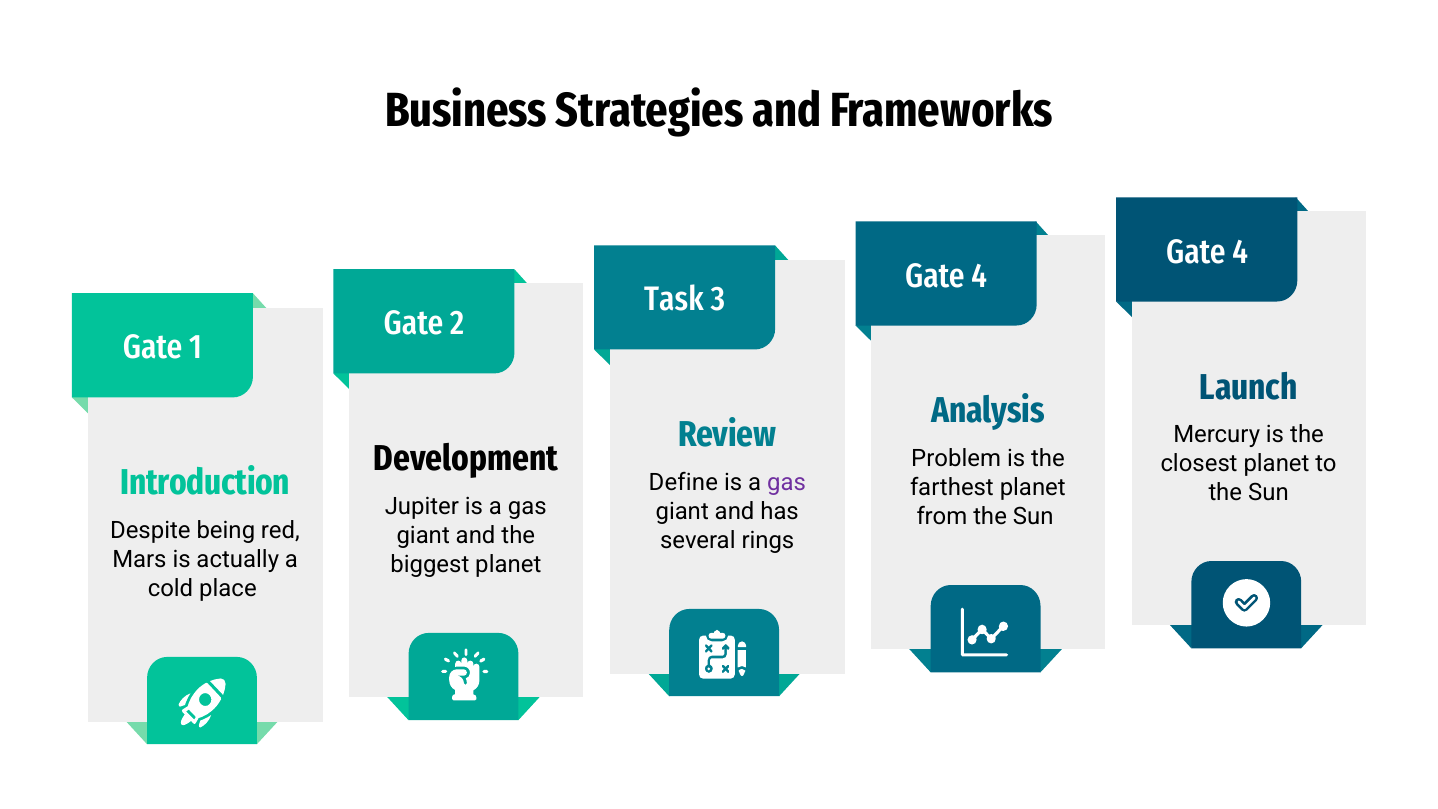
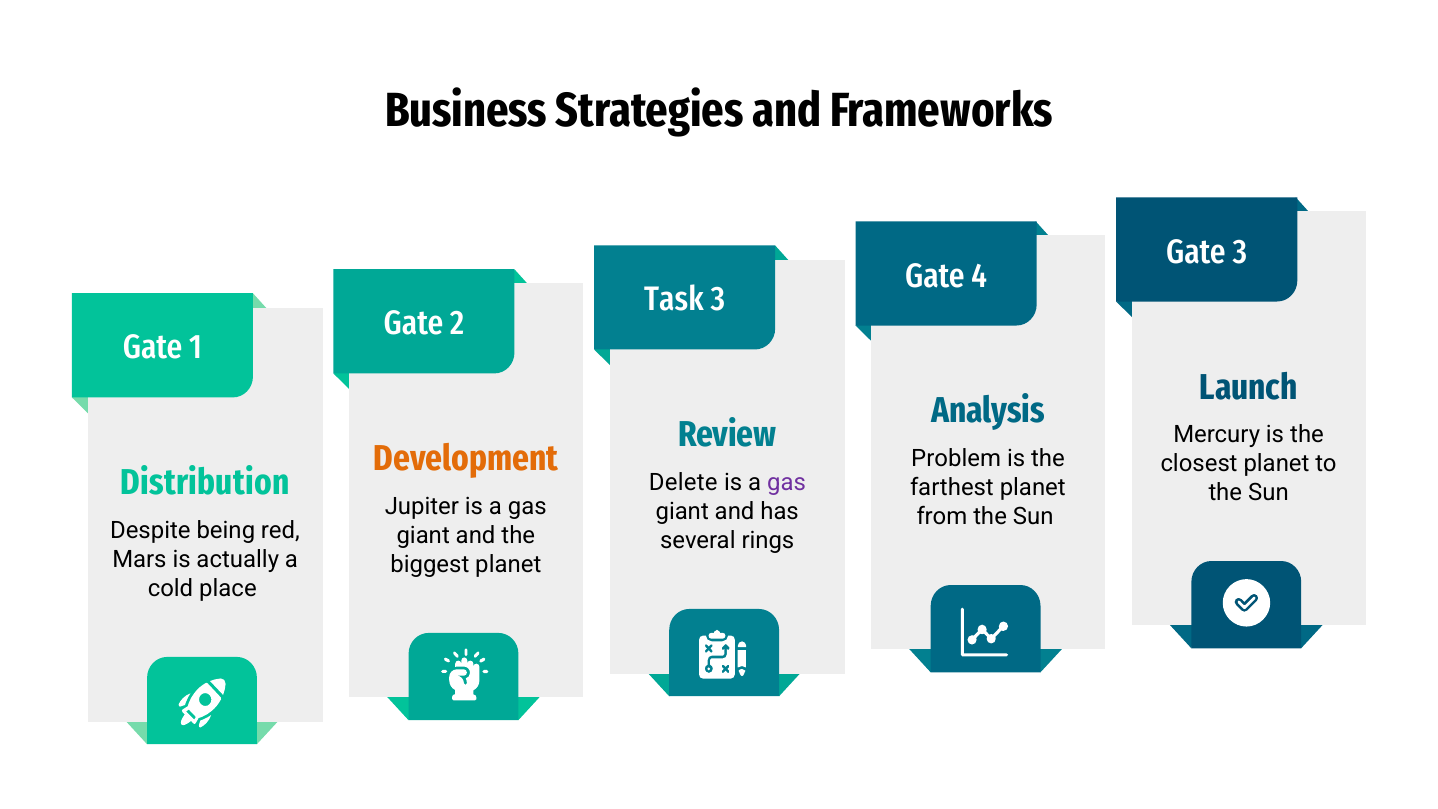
4 at (1240, 252): 4 -> 3
Development colour: black -> orange
Introduction: Introduction -> Distribution
Define: Define -> Delete
